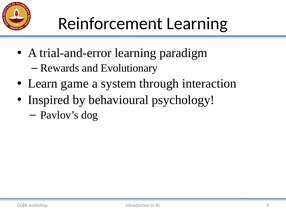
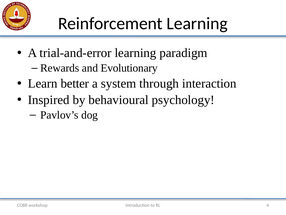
game: game -> better
